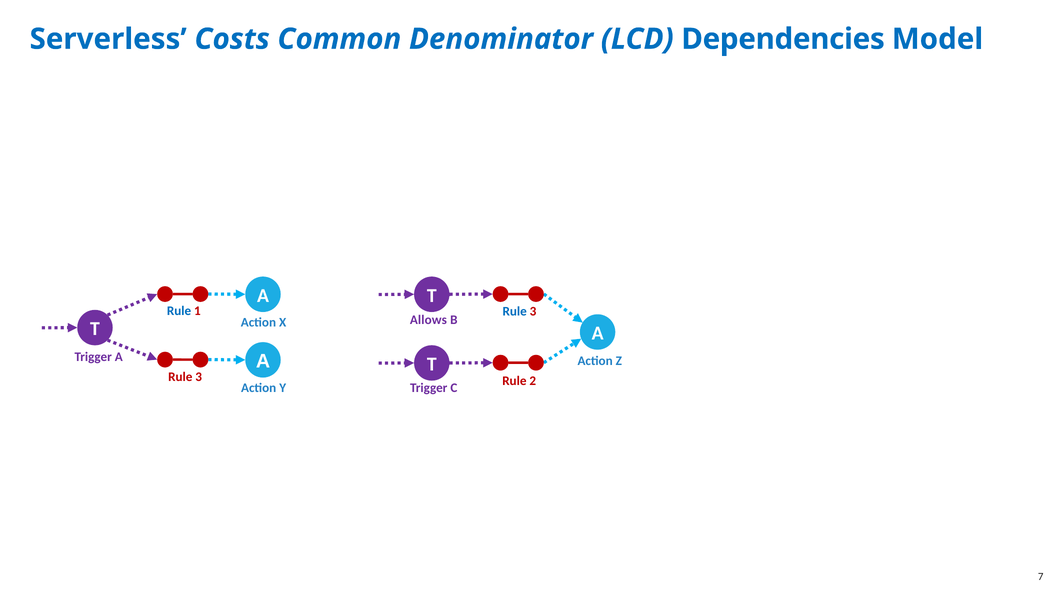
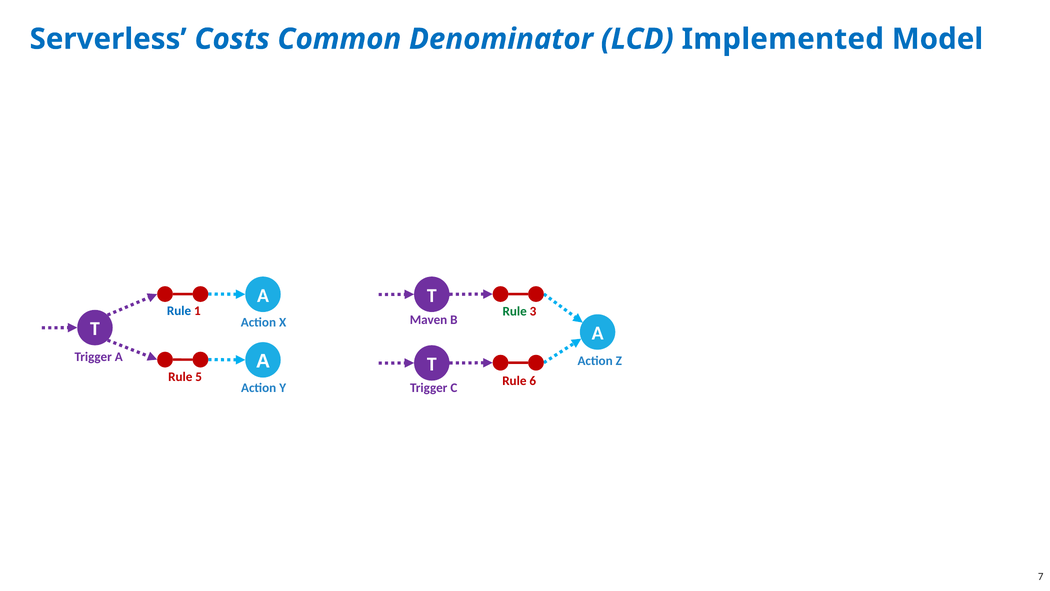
Dependencies: Dependencies -> Implemented
Rule at (515, 311) colour: blue -> green
Allows: Allows -> Maven
3 at (199, 377): 3 -> 5
2: 2 -> 6
